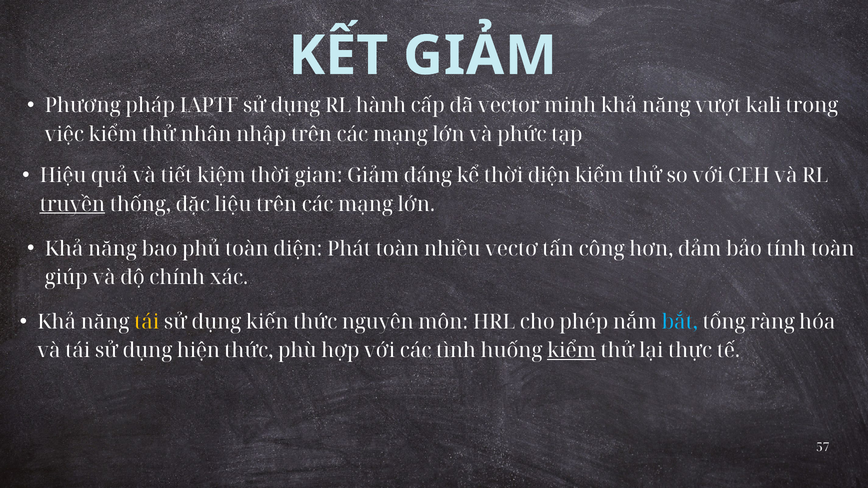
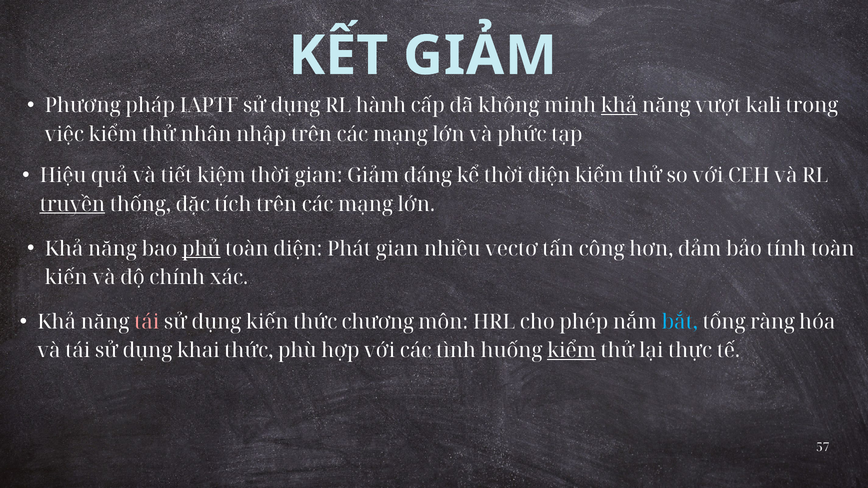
vector: vector -> không
khả at (619, 106) underline: none -> present
liệu: liệu -> tích
phủ underline: none -> present
Phát toàn: toàn -> gian
giúp at (66, 278): giúp -> kiến
tái at (147, 322) colour: yellow -> pink
nguyên: nguyên -> chương
hiện: hiện -> khai
